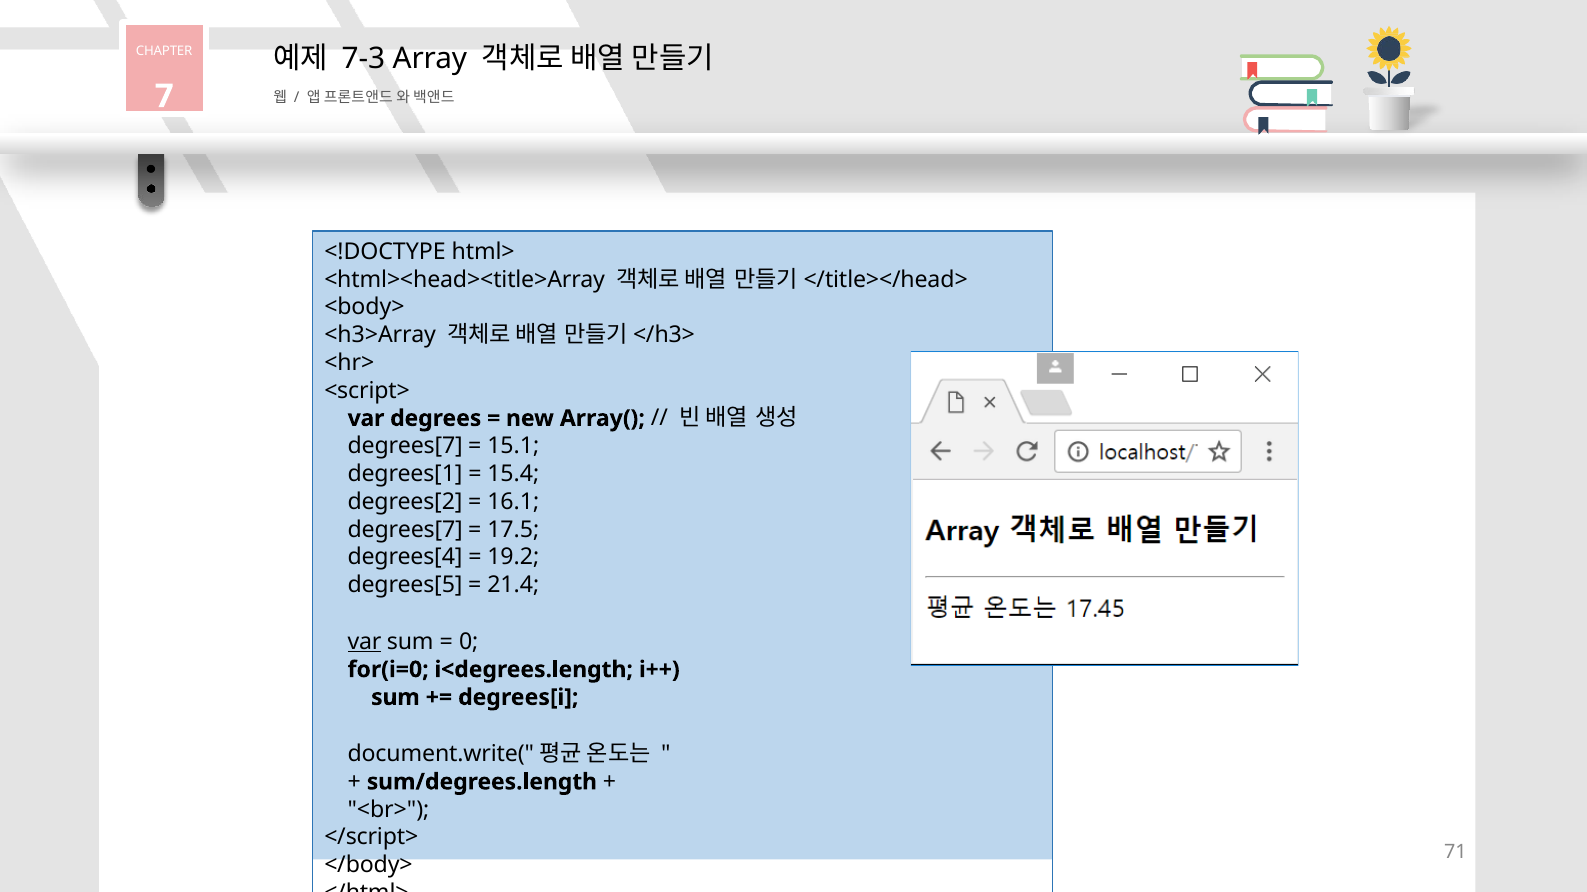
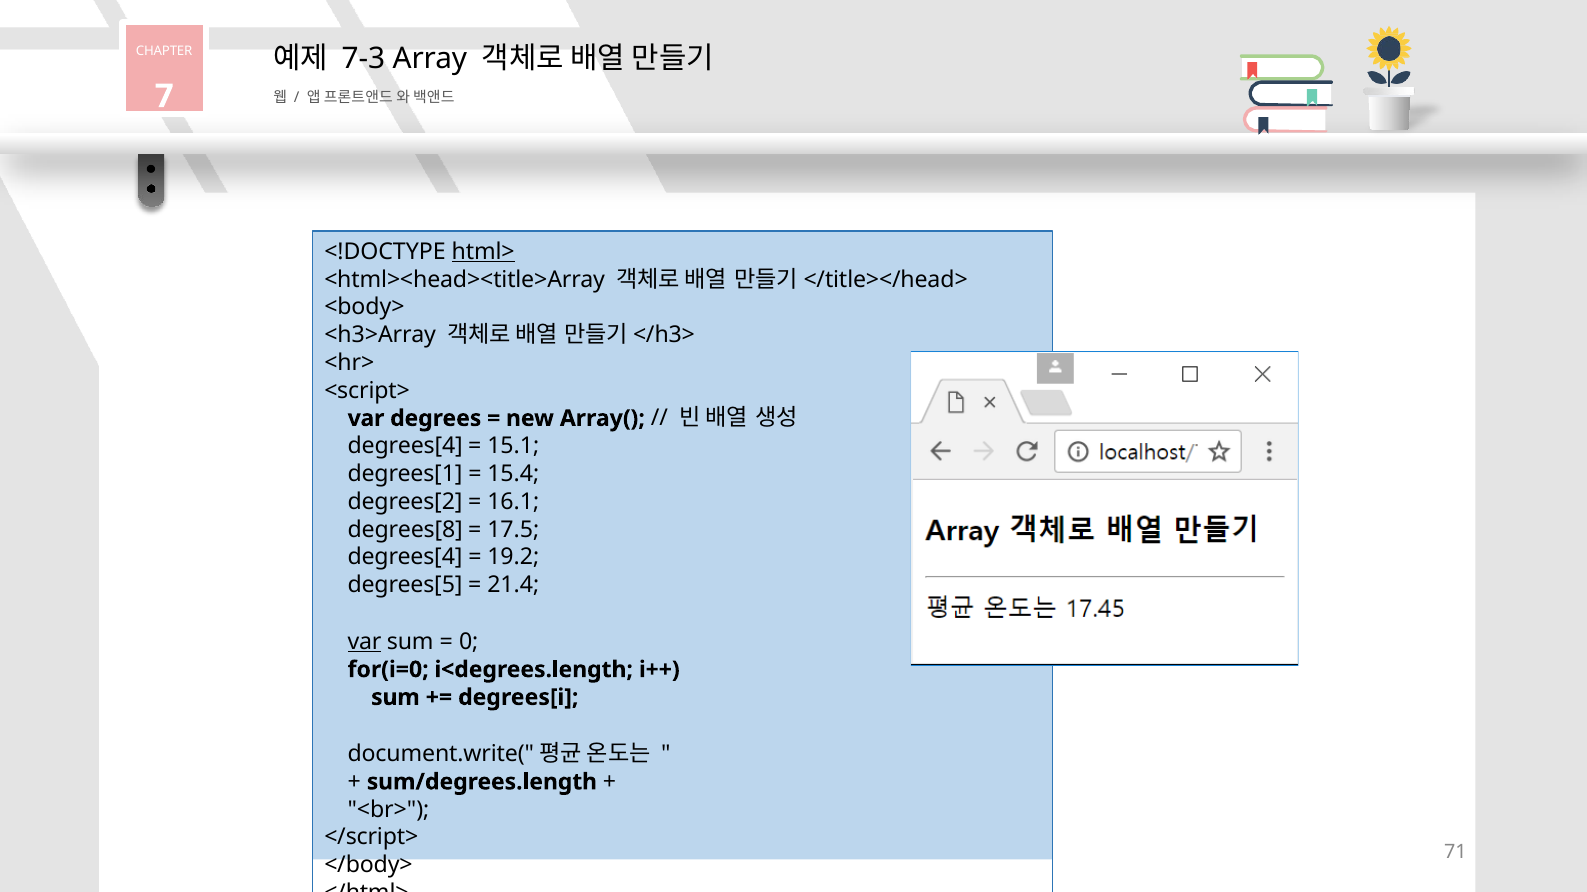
html> underline: none -> present
degrees[7 at (405, 446): degrees[7 -> degrees[4
degrees[7 at (405, 530): degrees[7 -> degrees[8
